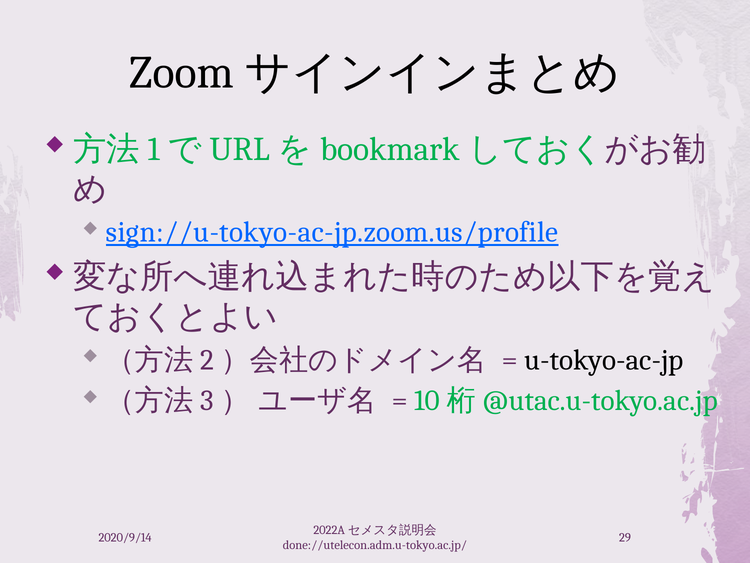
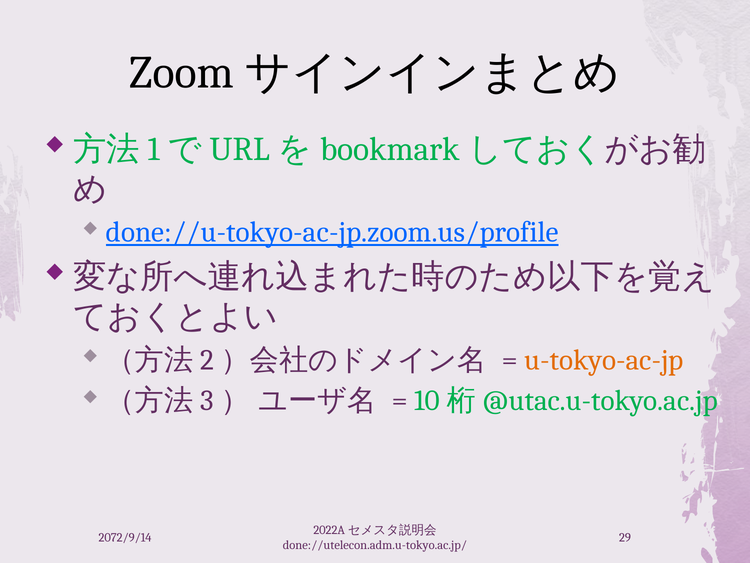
sign://u-tokyo-ac-jp.zoom.us/profile: sign://u-tokyo-ac-jp.zoom.us/profile -> done://u-tokyo-ac-jp.zoom.us/profile
u-tokyo-ac-jp colour: black -> orange
2020/9/14: 2020/9/14 -> 2072/9/14
